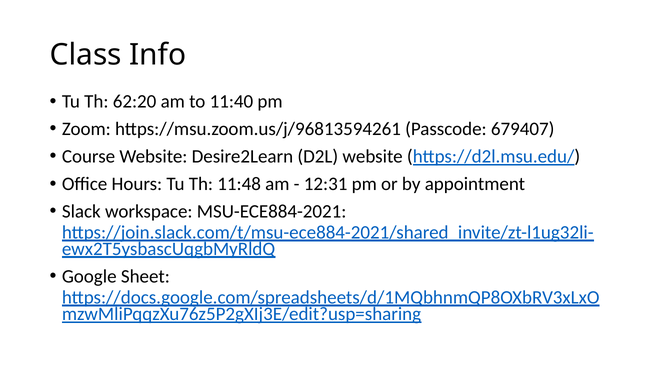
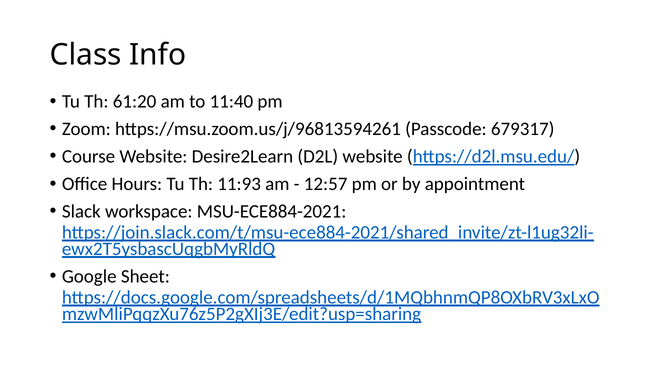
62:20: 62:20 -> 61:20
679407: 679407 -> 679317
11:48: 11:48 -> 11:93
12:31: 12:31 -> 12:57
